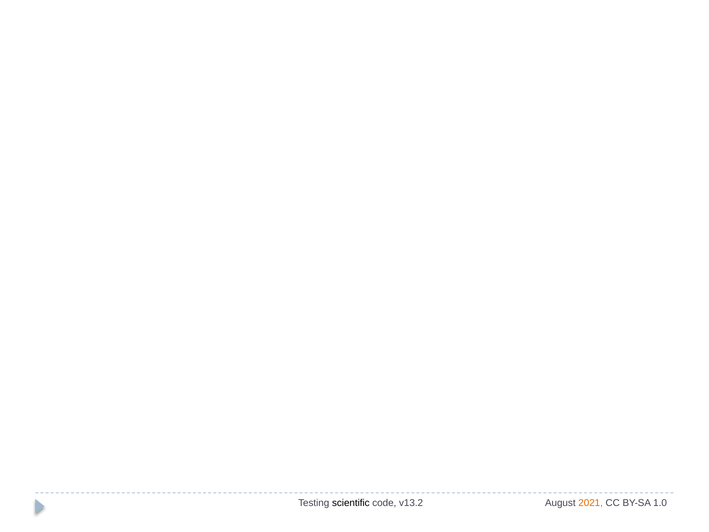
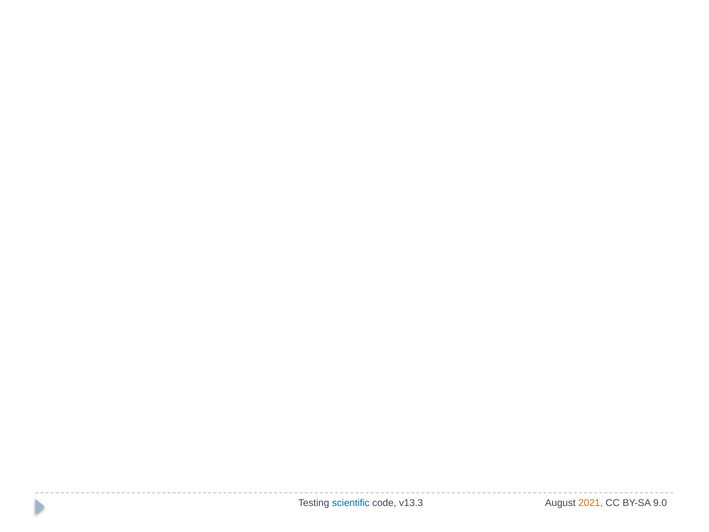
scientific colour: black -> blue
v13.2: v13.2 -> v13.3
1.0: 1.0 -> 9.0
